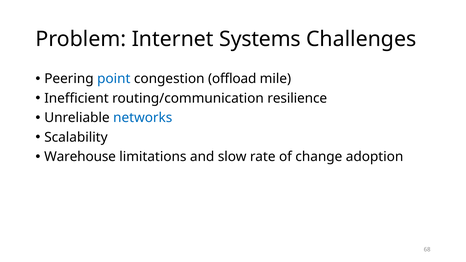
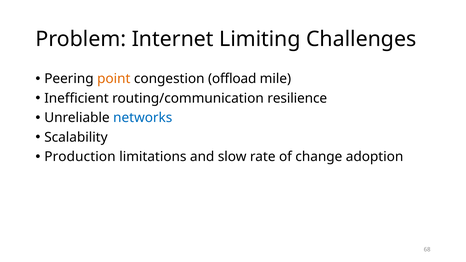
Systems: Systems -> Limiting
point colour: blue -> orange
Warehouse: Warehouse -> Production
